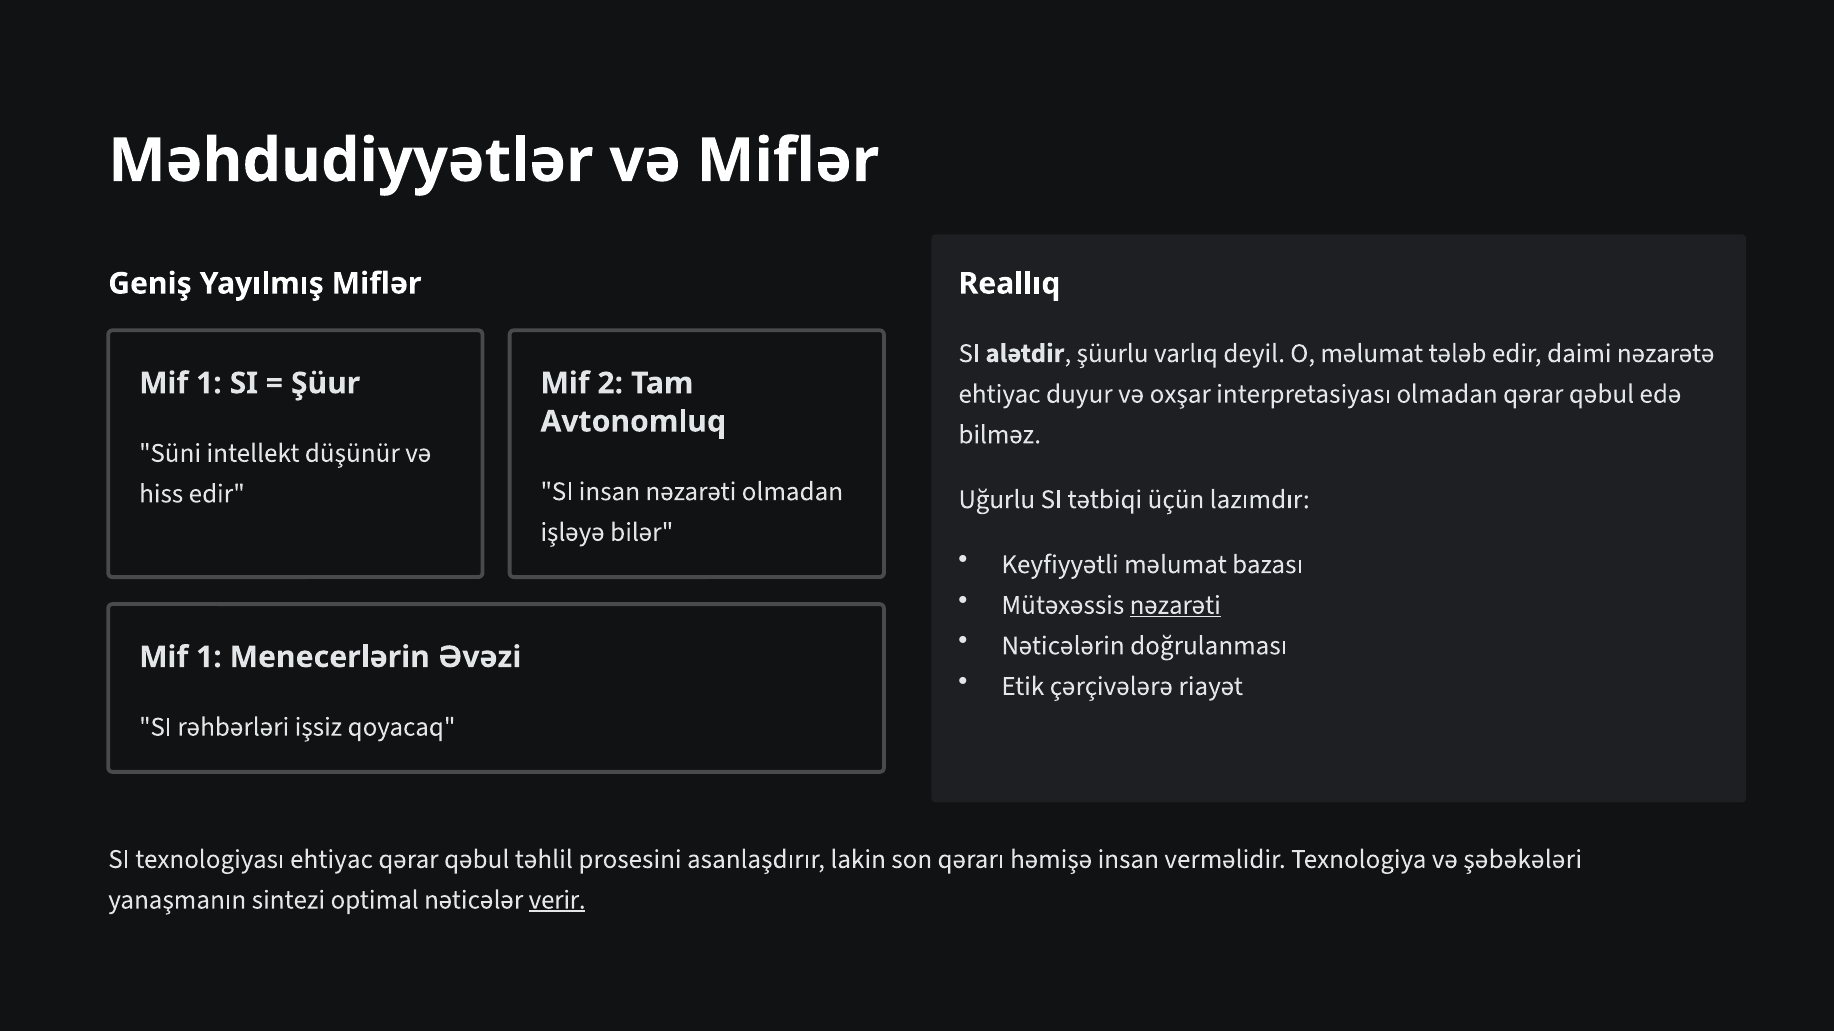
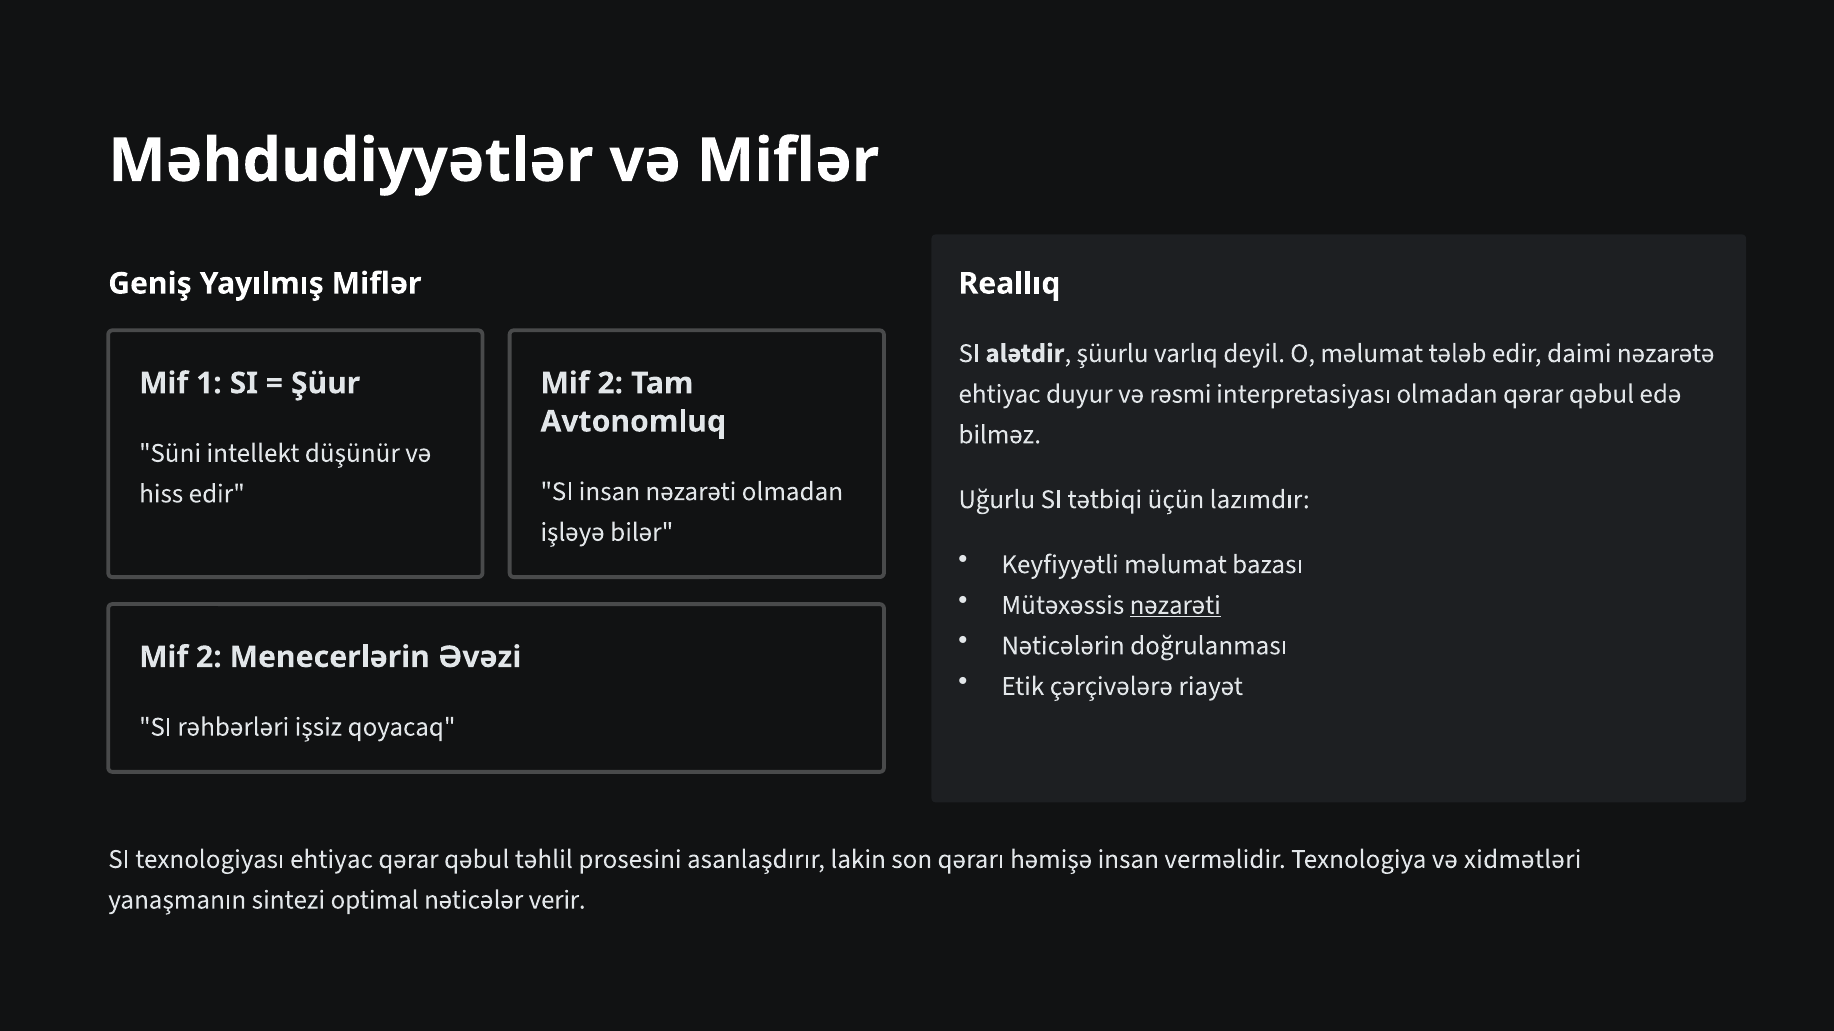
oxşar: oxşar -> rəsmi
1 at (209, 658): 1 -> 2
şəbəkələri: şəbəkələri -> xidmətləri
verir underline: present -> none
